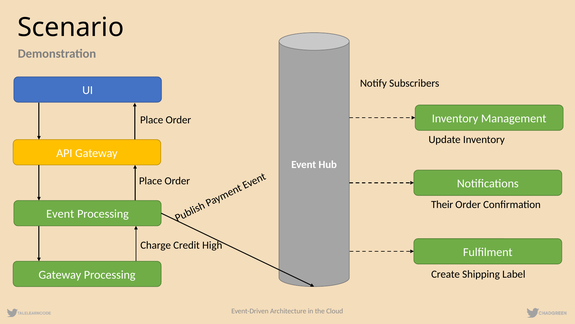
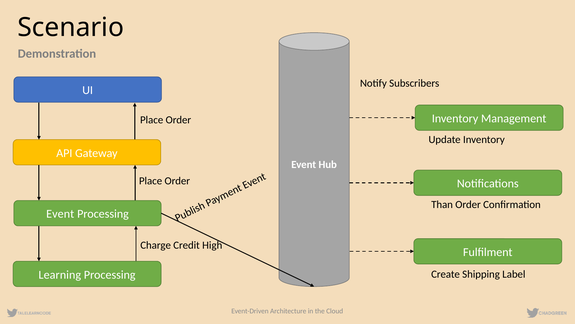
Their: Their -> Than
Gateway at (60, 274): Gateway -> Learning
